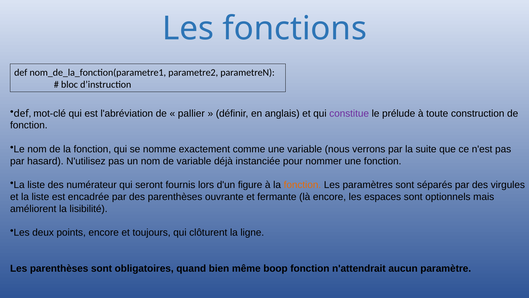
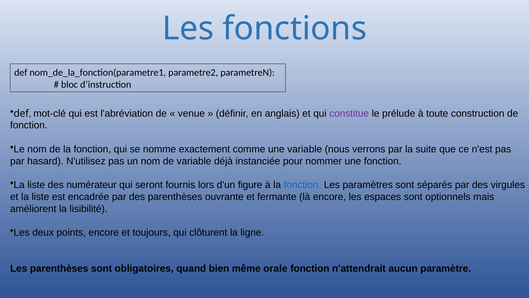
pallier: pallier -> venue
fonction at (302, 185) colour: orange -> blue
boop: boop -> orale
